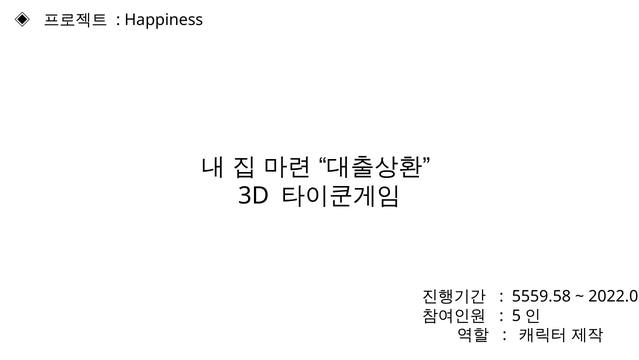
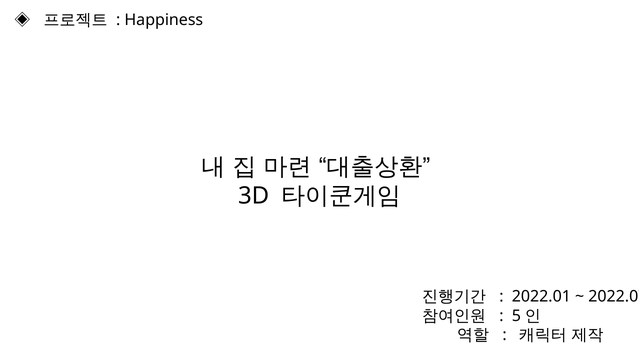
5559.58: 5559.58 -> 2022.01
